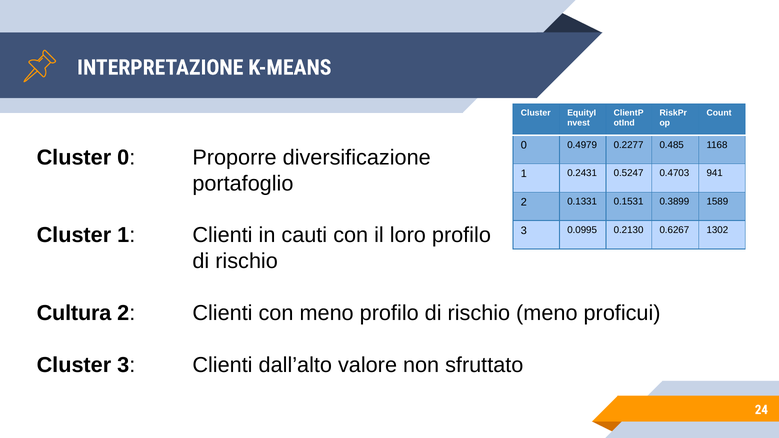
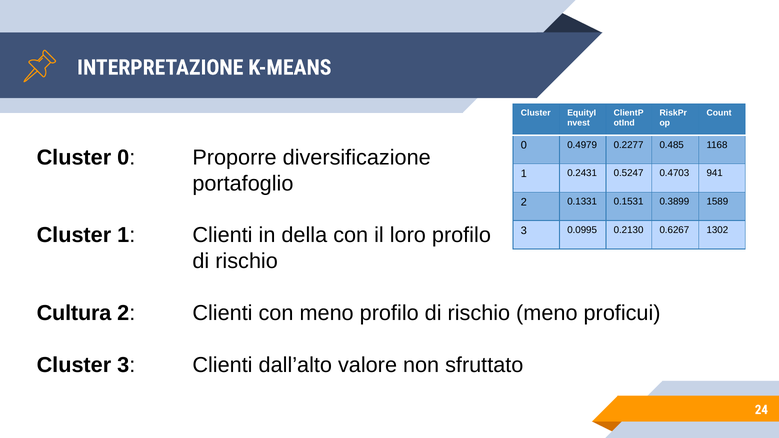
cauti: cauti -> della
